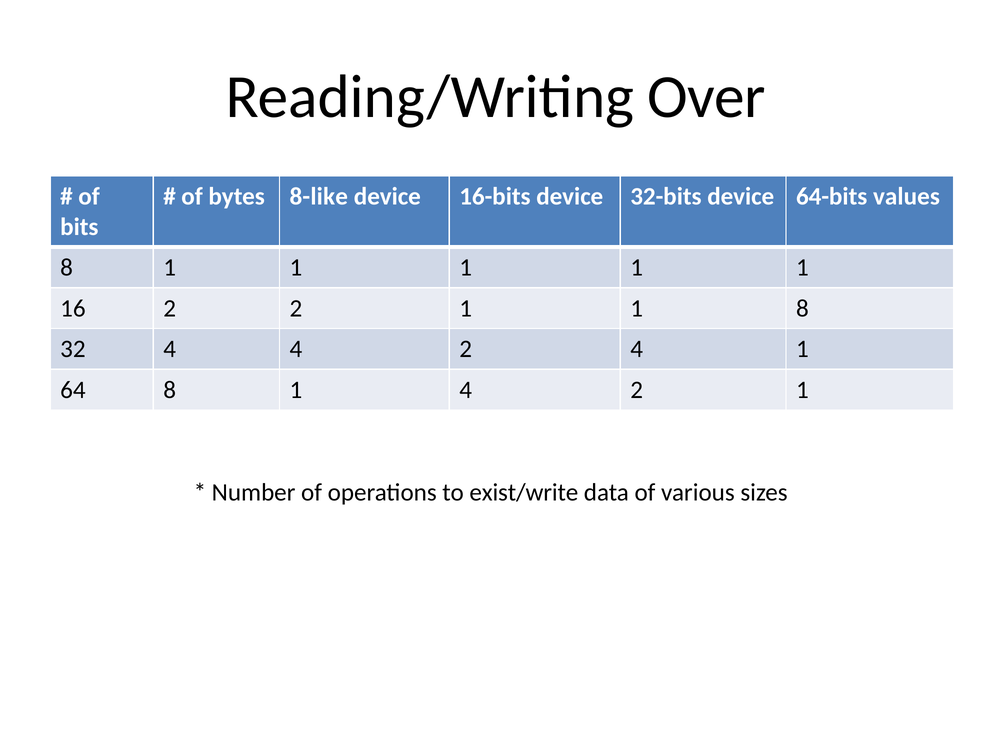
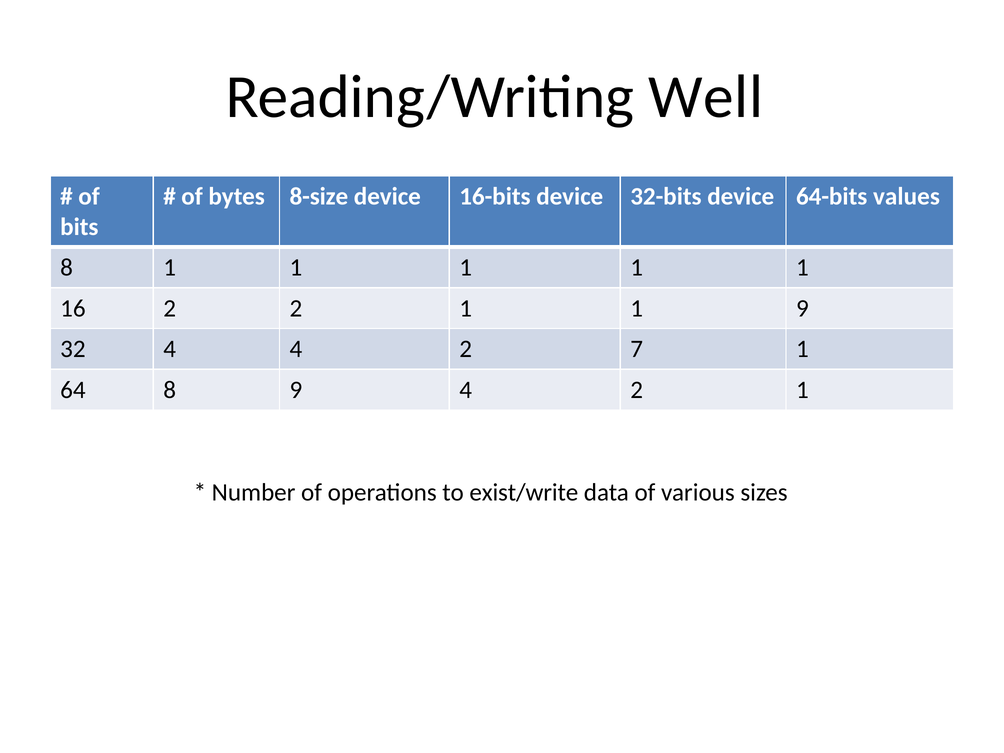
Over: Over -> Well
8-like: 8-like -> 8-size
1 8: 8 -> 9
2 4: 4 -> 7
64 8 1: 1 -> 9
